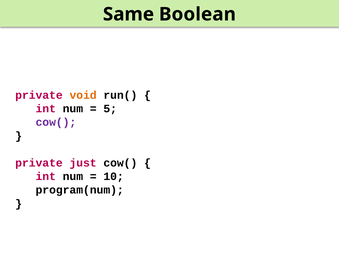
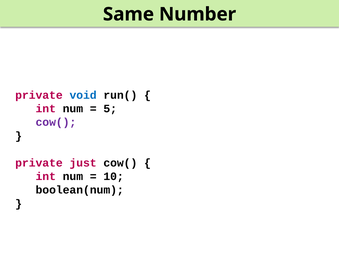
Boolean: Boolean -> Number
void colour: orange -> blue
program(num: program(num -> boolean(num
